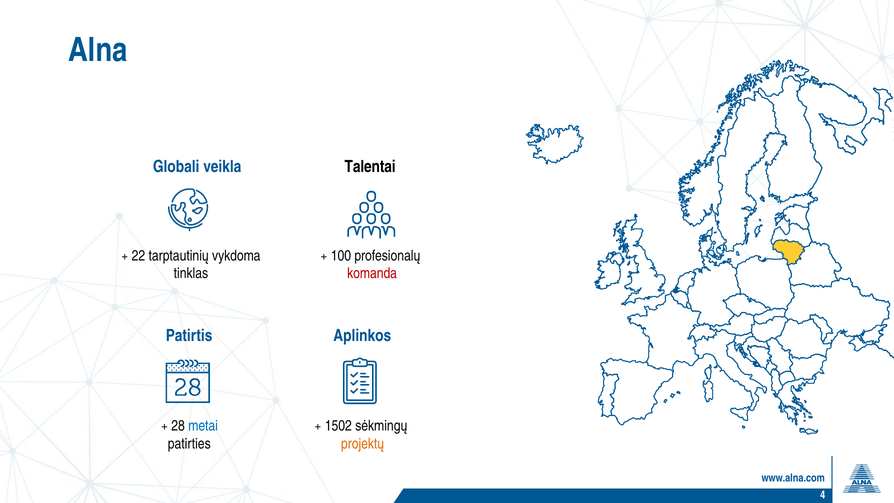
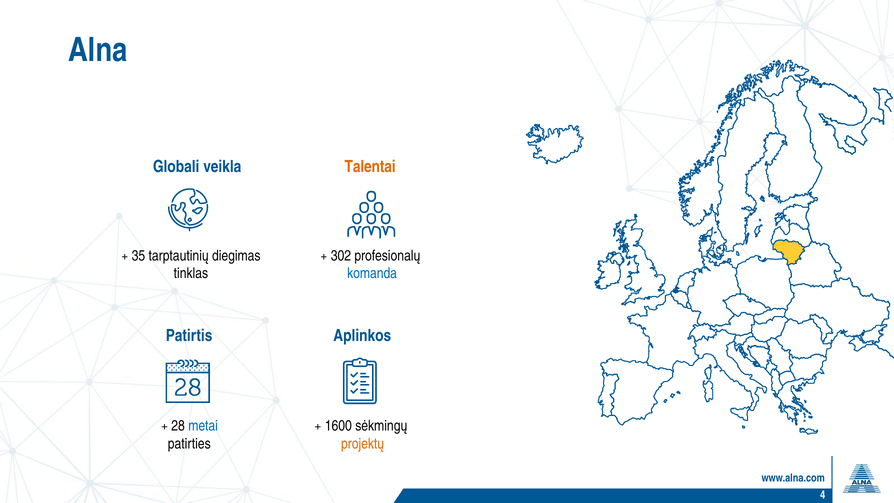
Talentai colour: black -> orange
22: 22 -> 35
vykdoma: vykdoma -> diegimas
100: 100 -> 302
komanda colour: red -> blue
1502: 1502 -> 1600
